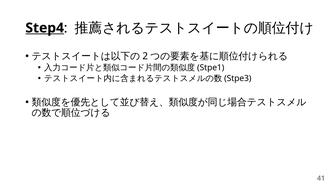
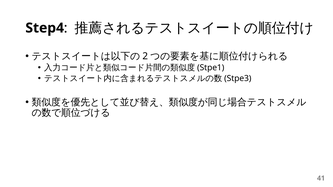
Step4 underline: present -> none
